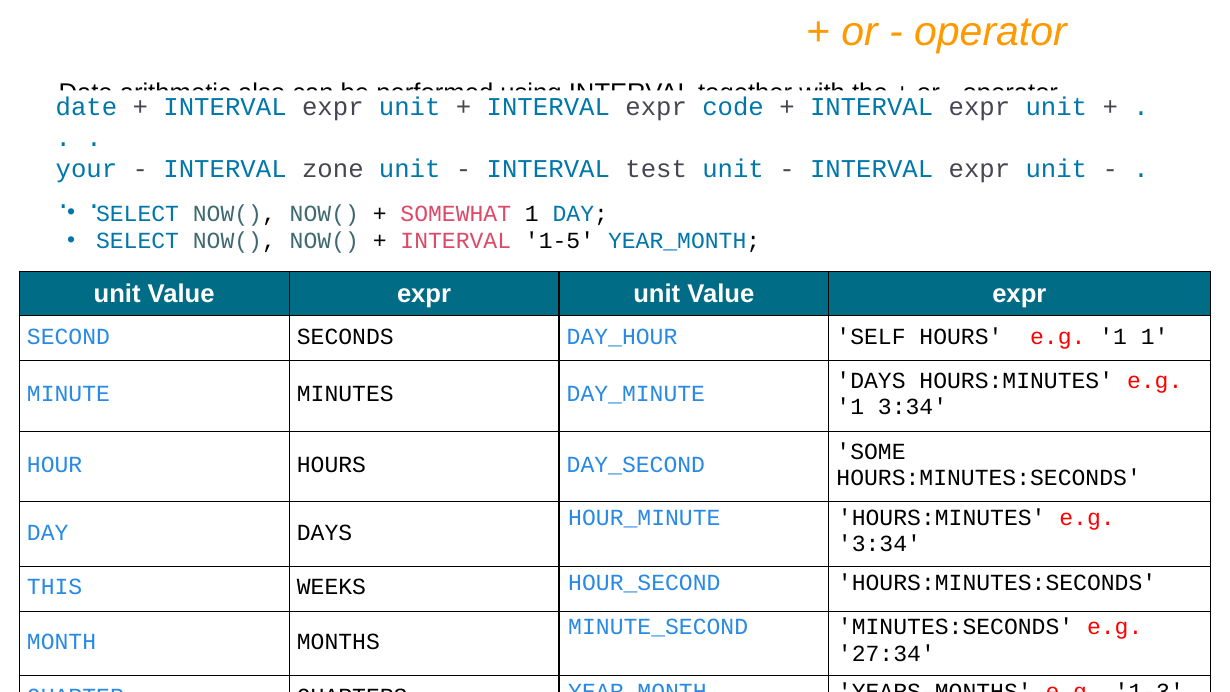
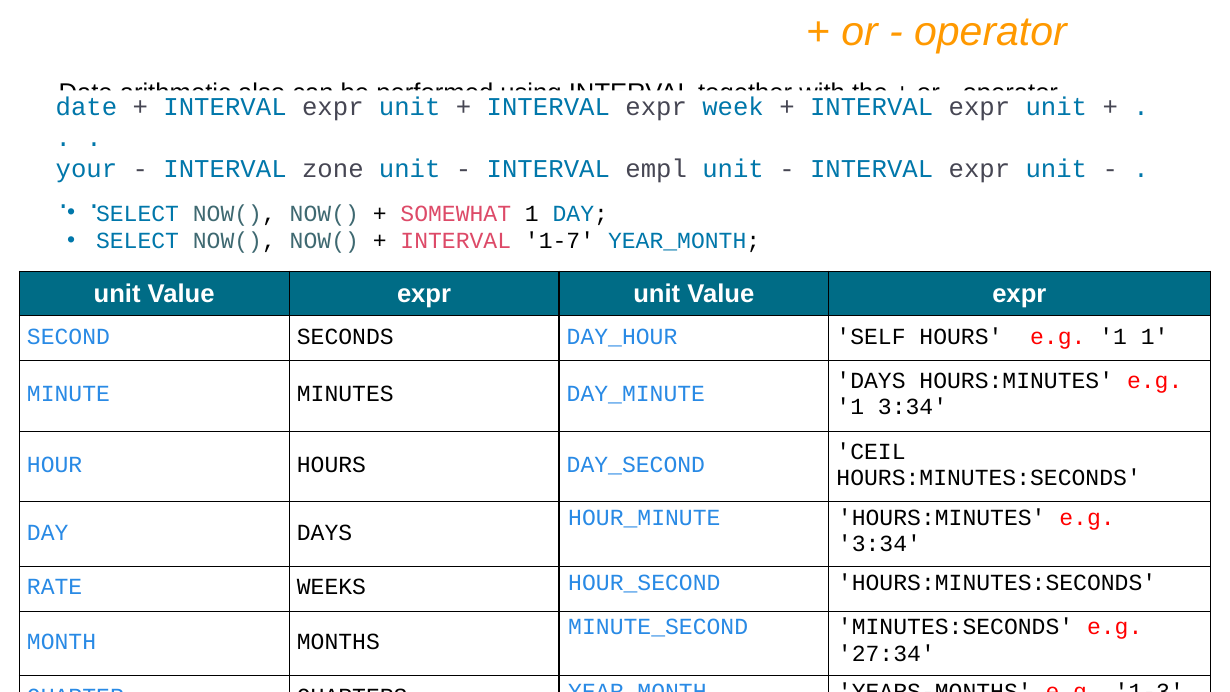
code: code -> week
test: test -> empl
1-5: 1-5 -> 1-7
SOME: SOME -> CEIL
THIS: THIS -> RATE
